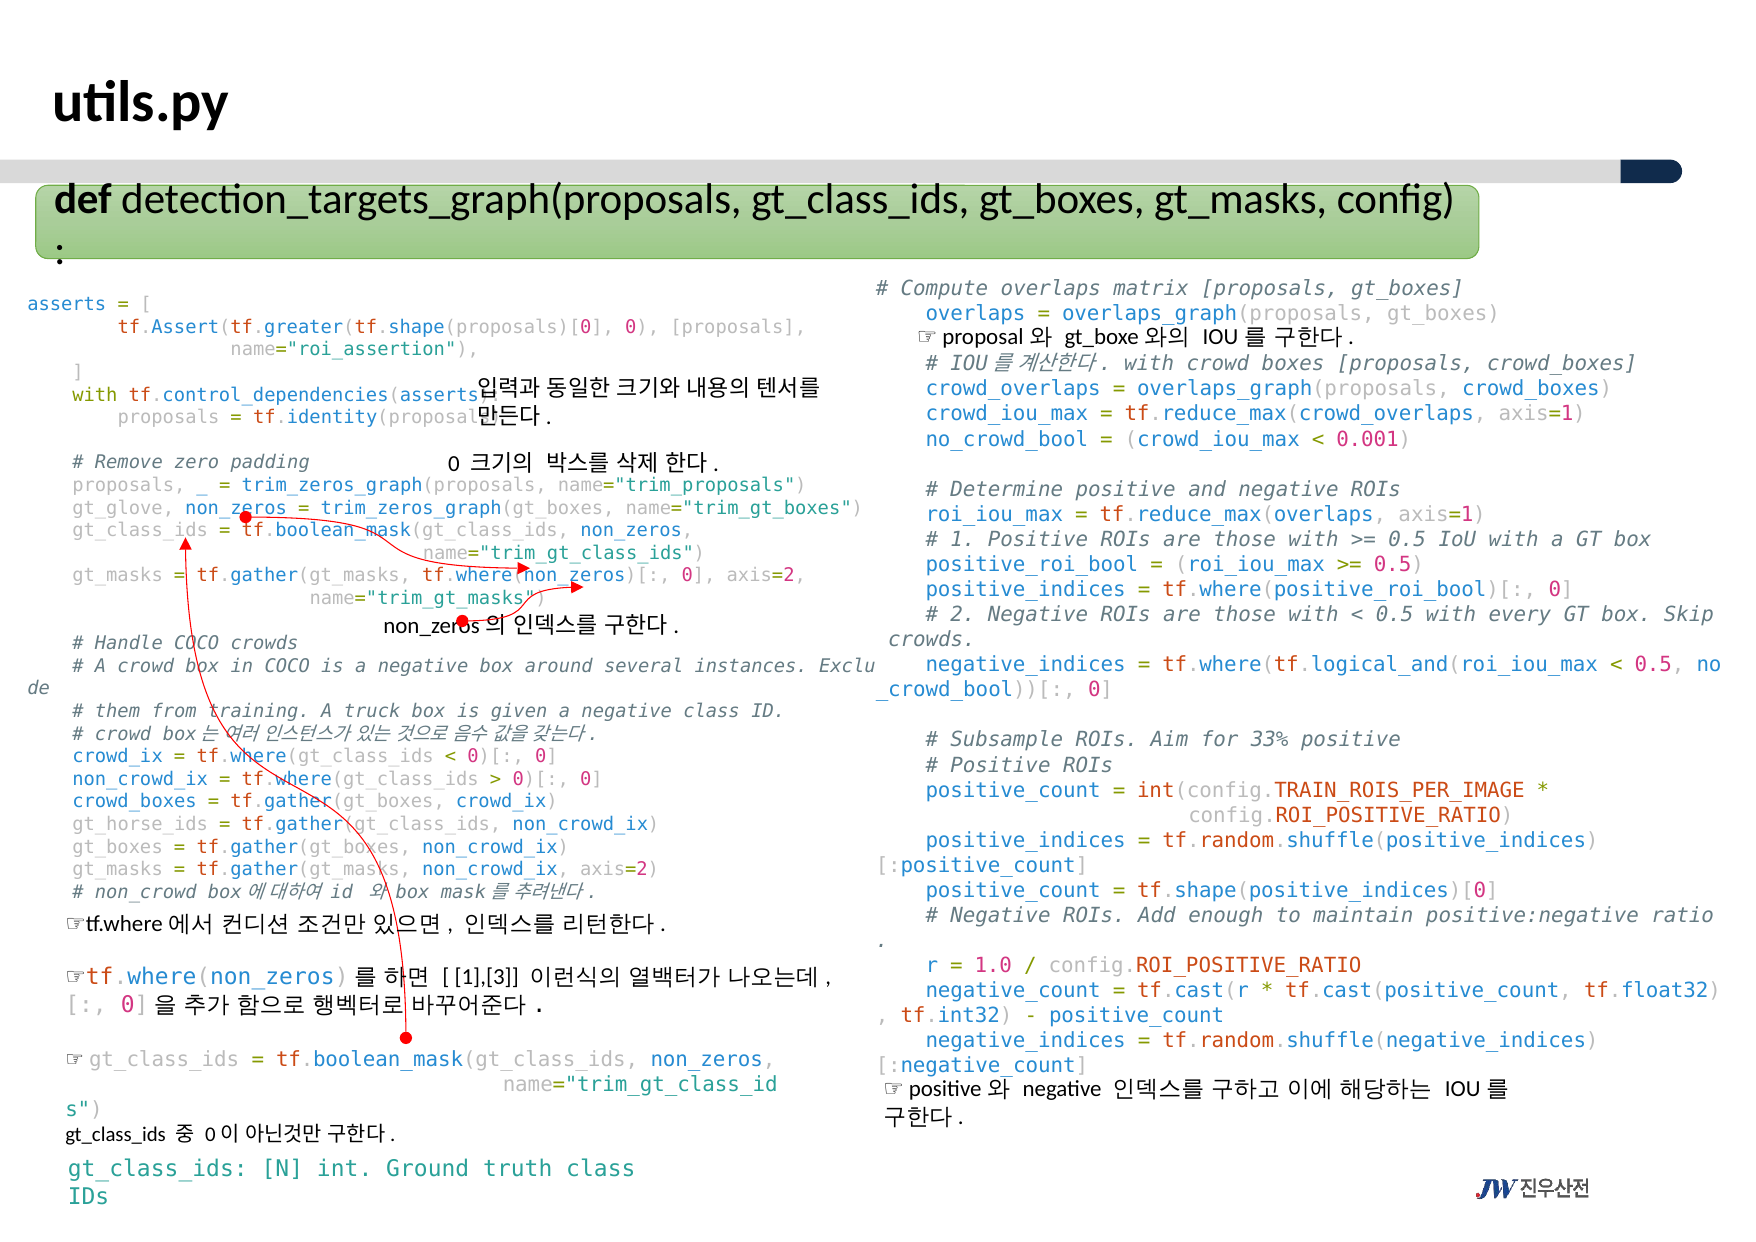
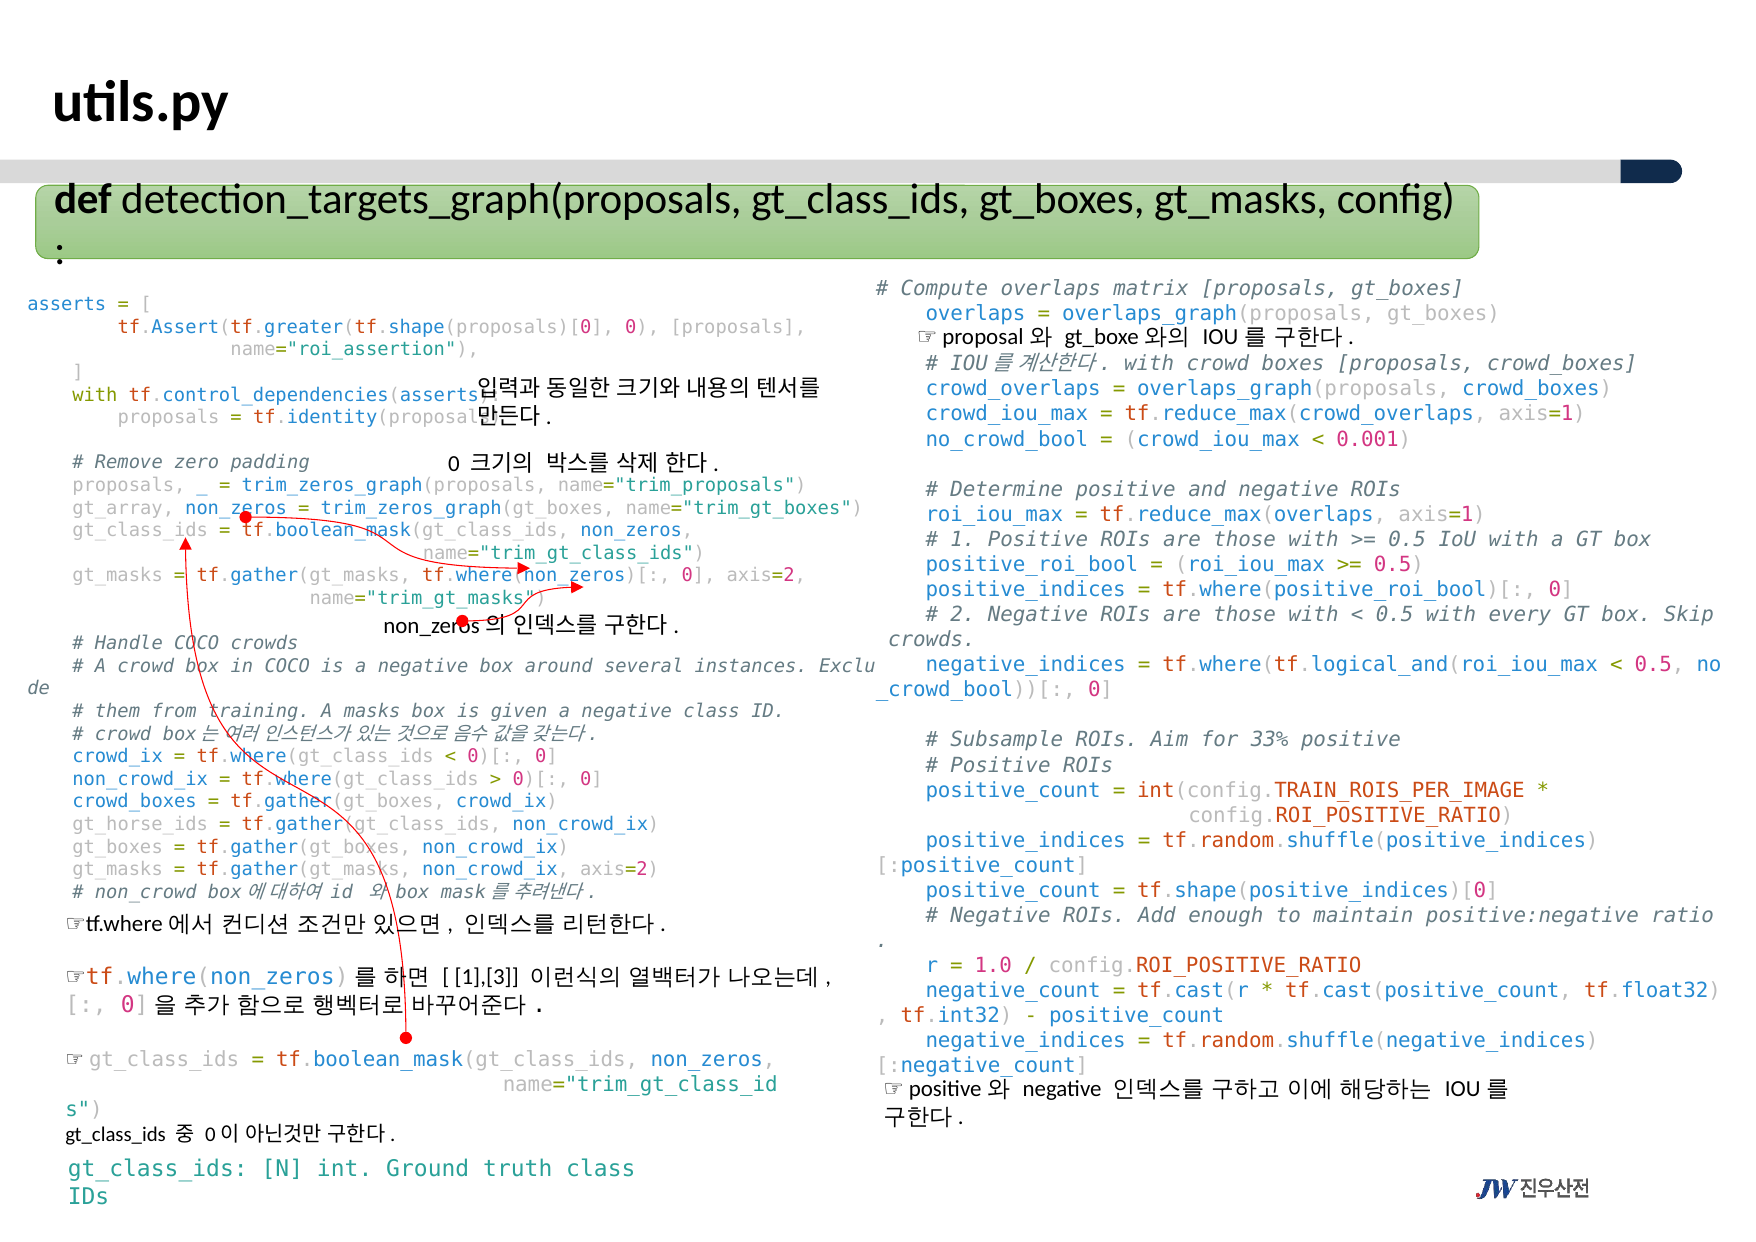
gt_glove: gt_glove -> gt_array
truck: truck -> masks
